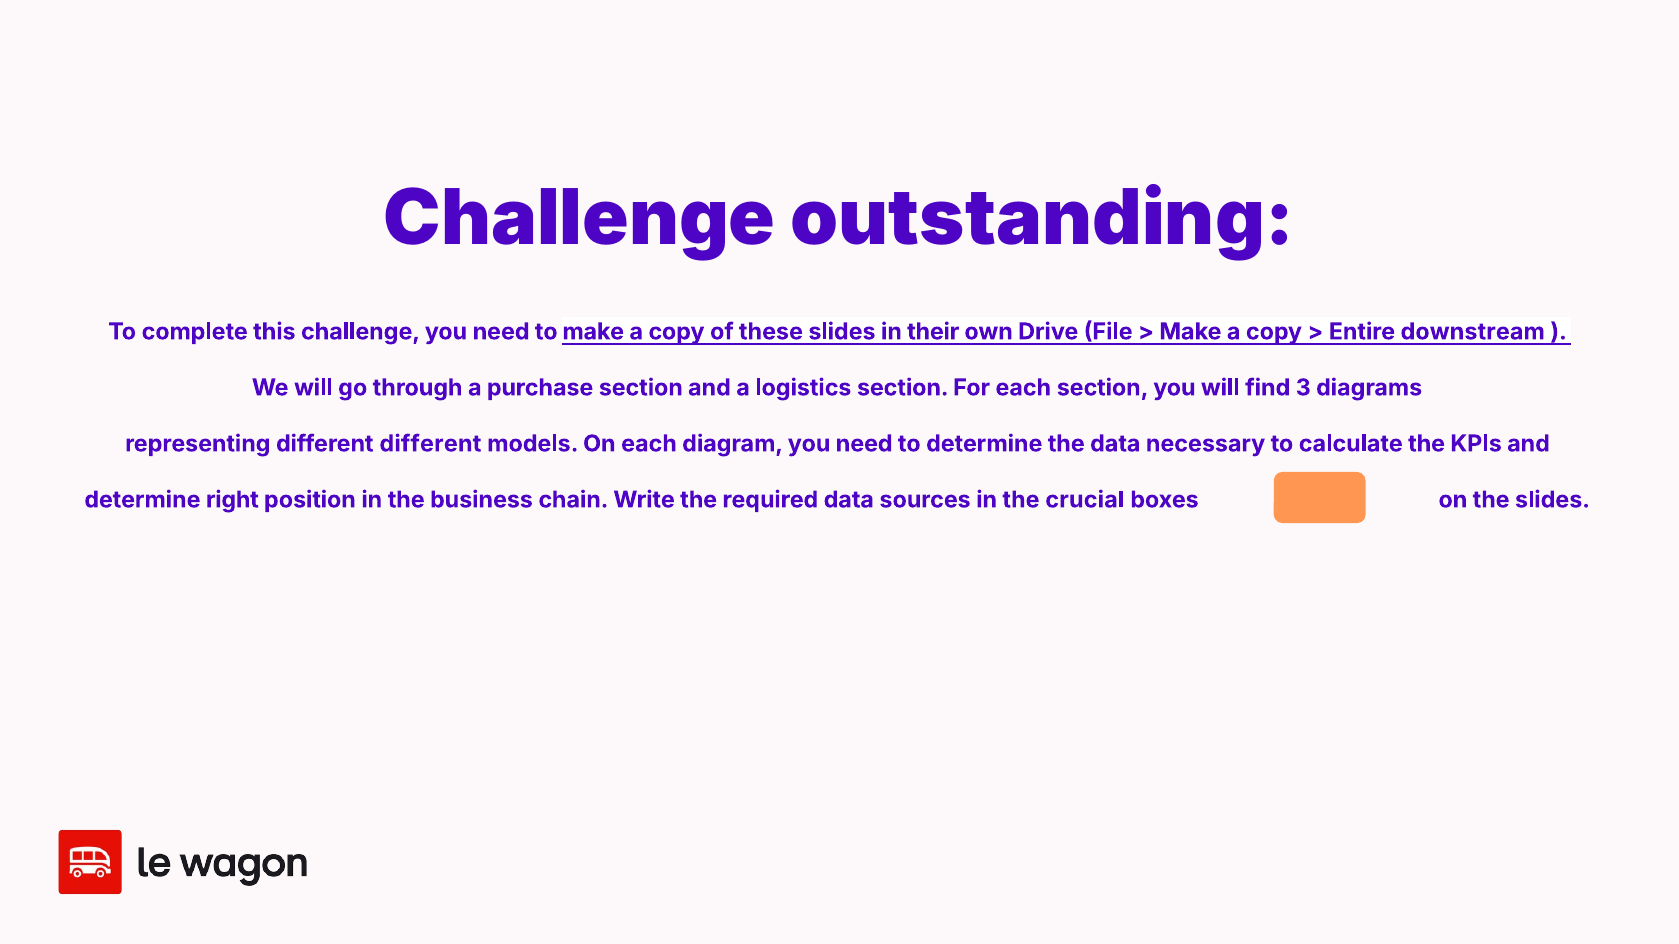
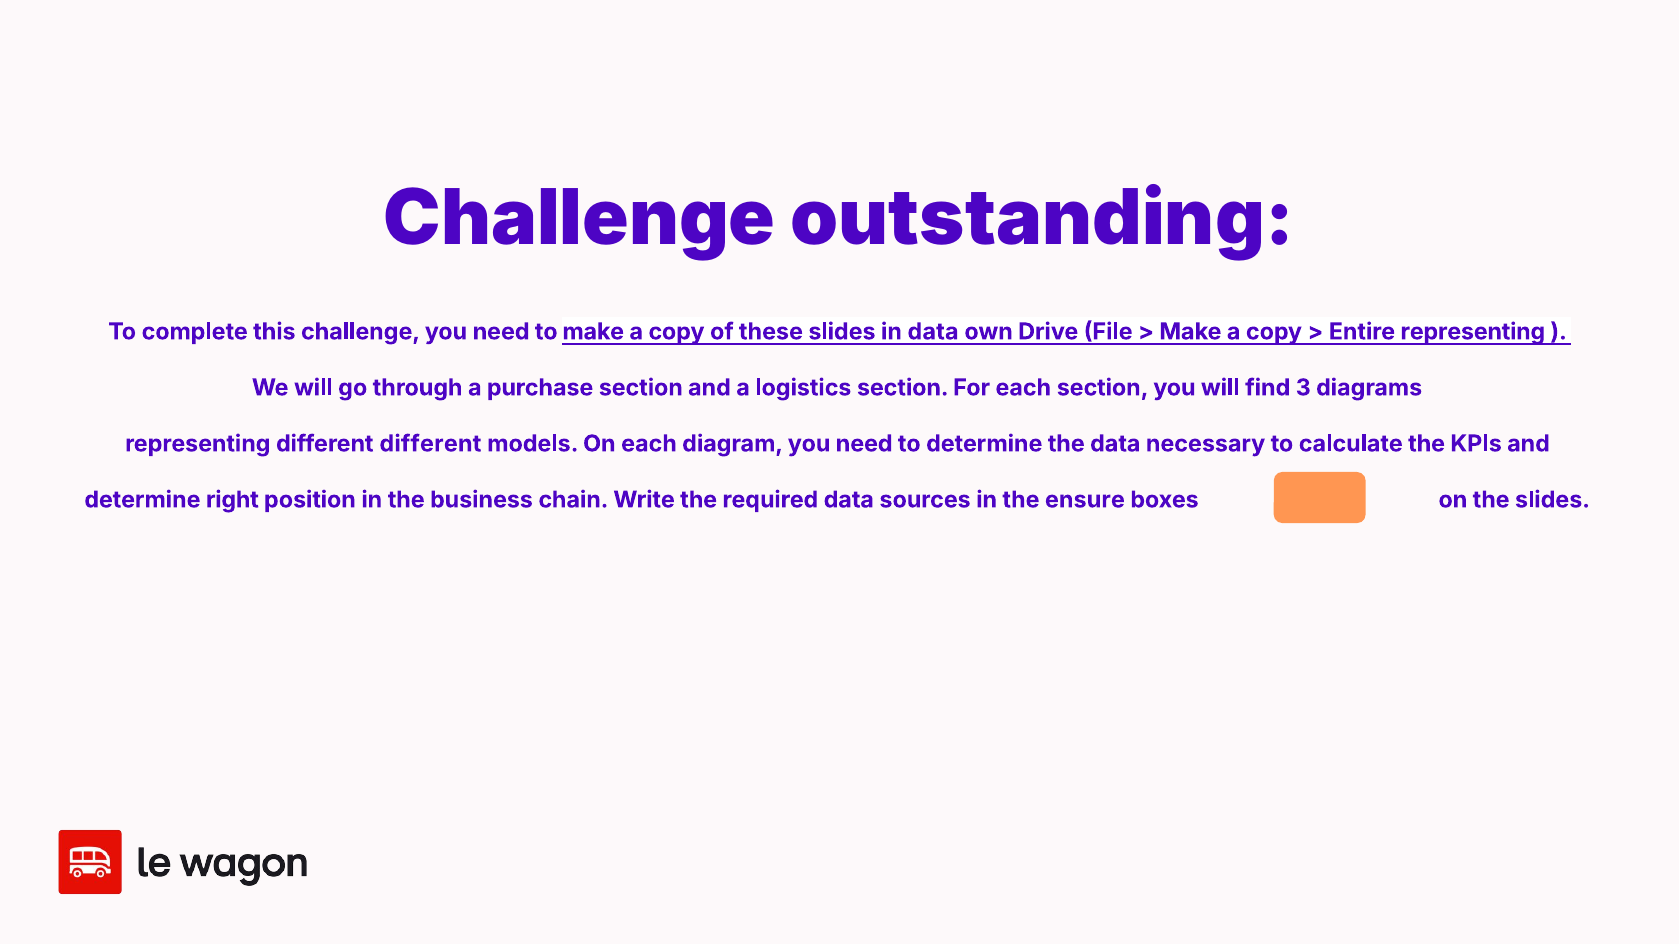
in their: their -> data
Entire downstream: downstream -> representing
crucial: crucial -> ensure
